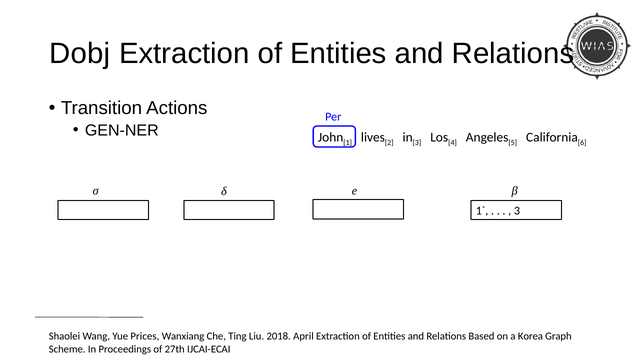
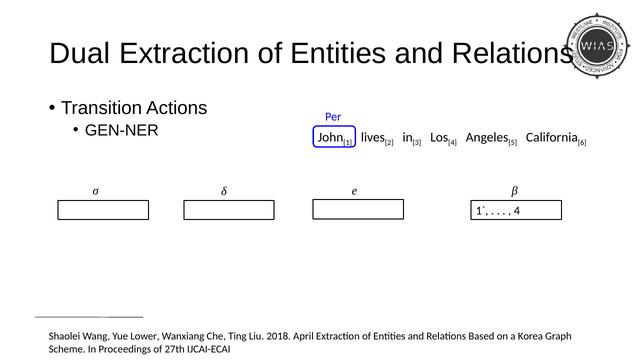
Dobj: Dobj -> Dual
3 at (517, 211): 3 -> 4
Prices: Prices -> Lower
